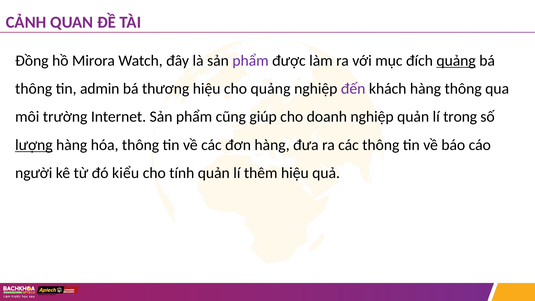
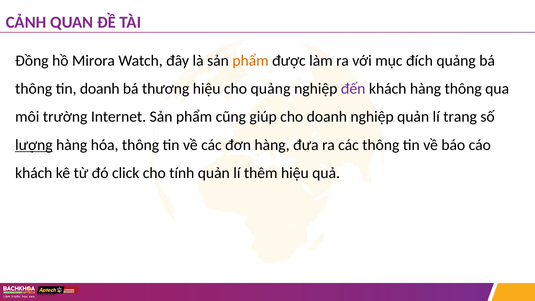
phẩm at (251, 61) colour: purple -> orange
quảng at (456, 61) underline: present -> none
tin admin: admin -> doanh
trong: trong -> trang
người at (34, 173): người -> khách
kiểu: kiểu -> click
